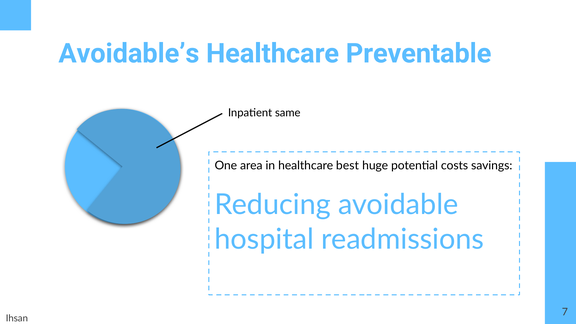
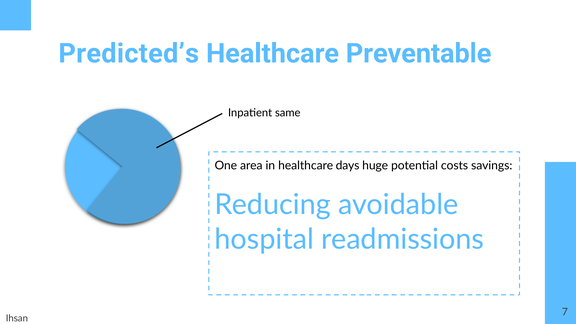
Avoidable’s: Avoidable’s -> Predicted’s
best: best -> days
